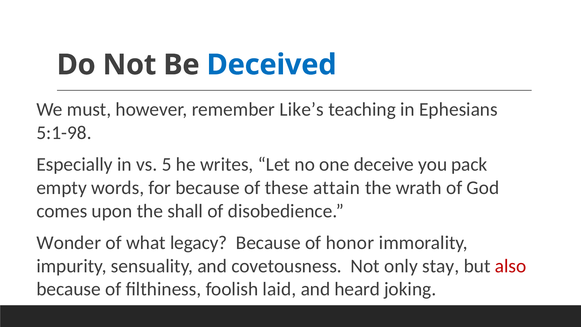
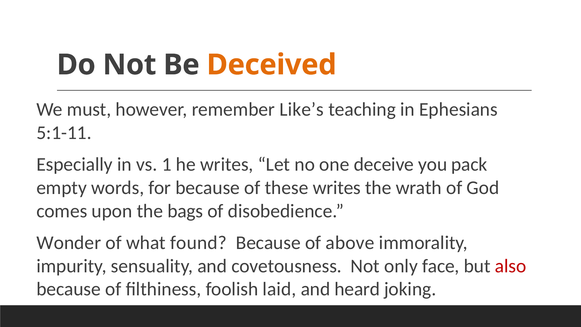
Deceived colour: blue -> orange
5:1-98: 5:1-98 -> 5:1-11
5: 5 -> 1
these attain: attain -> writes
shall: shall -> bags
legacy: legacy -> found
honor: honor -> above
stay: stay -> face
